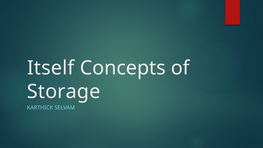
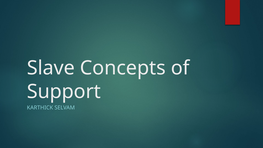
Itself: Itself -> Slave
Storage: Storage -> Support
